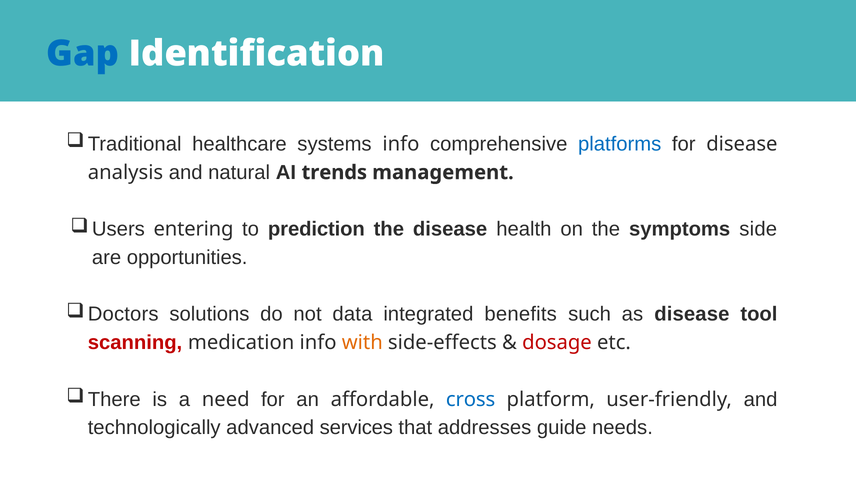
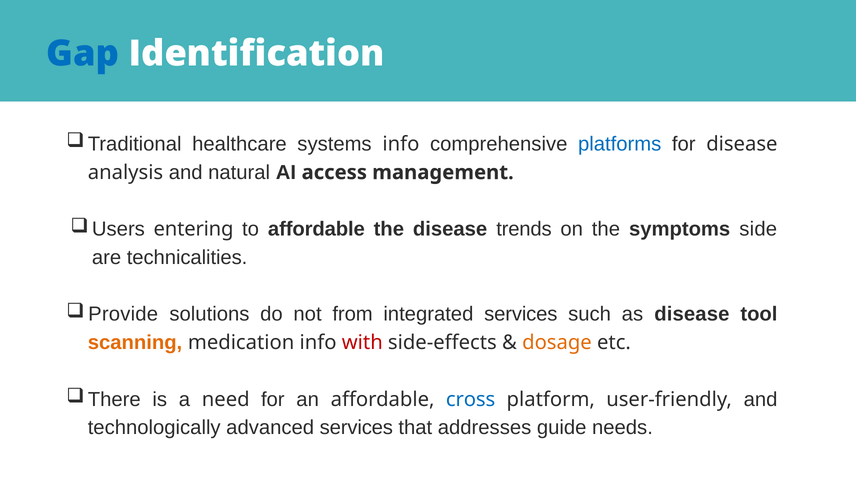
trends: trends -> access
to prediction: prediction -> affordable
health: health -> trends
opportunities: opportunities -> technicalities
Doctors: Doctors -> Provide
data: data -> from
integrated benefits: benefits -> services
scanning colour: red -> orange
with colour: orange -> red
dosage colour: red -> orange
